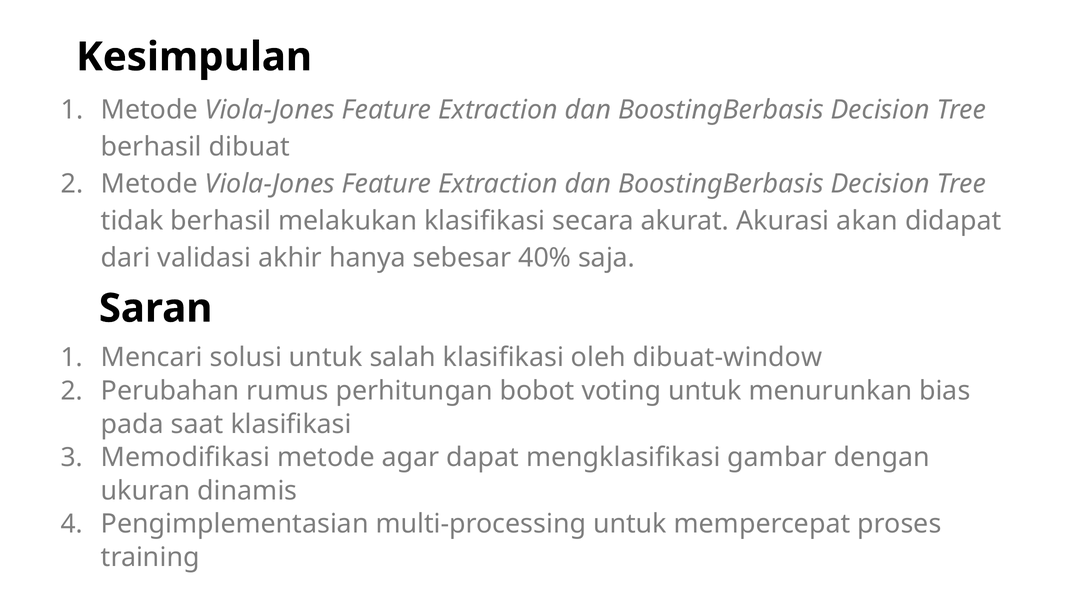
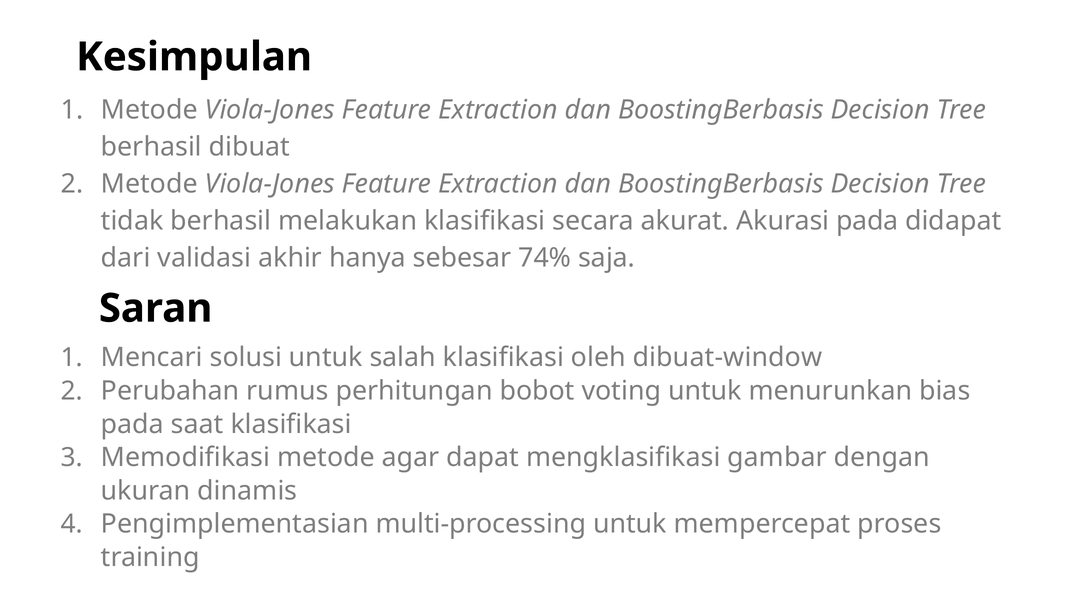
Akurasi akan: akan -> pada
40%: 40% -> 74%
